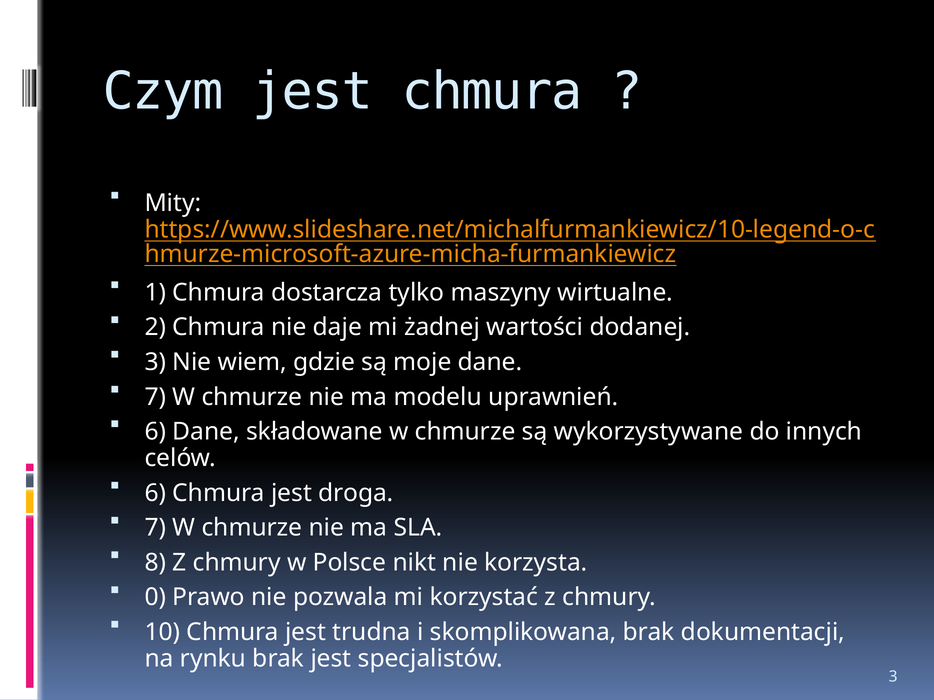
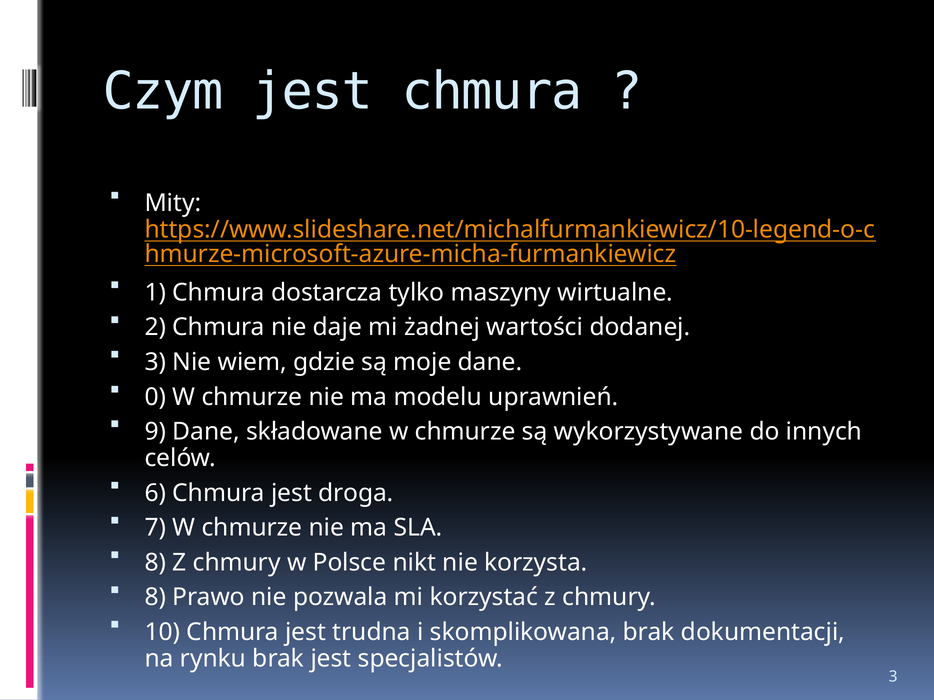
7 at (155, 397): 7 -> 0
6 at (155, 432): 6 -> 9
0 at (155, 598): 0 -> 8
